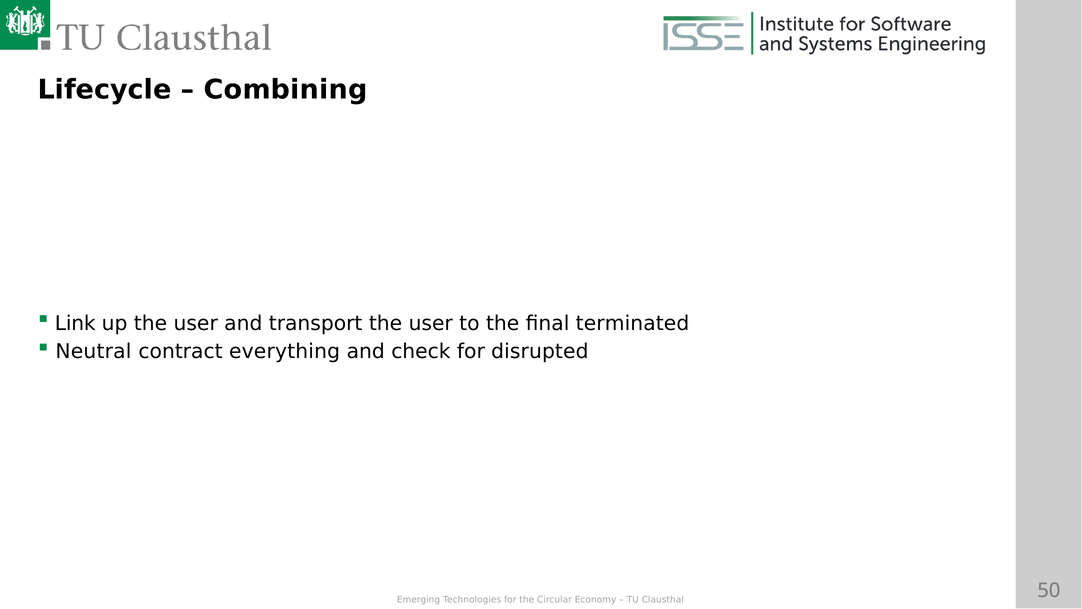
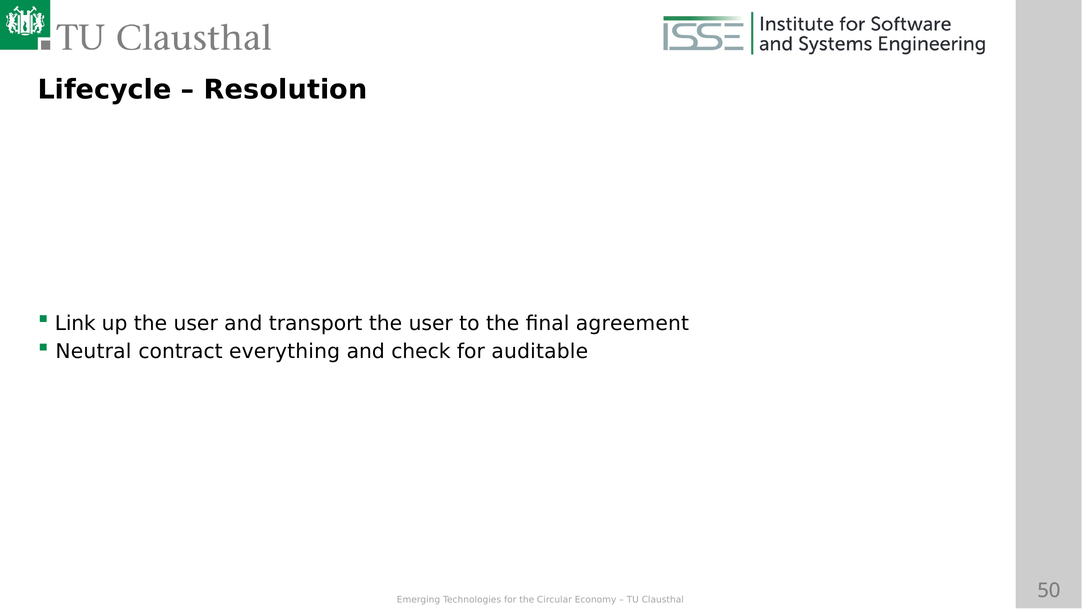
Combining: Combining -> Resolution
terminated: terminated -> agreement
disrupted: disrupted -> auditable
